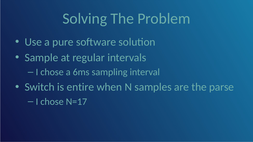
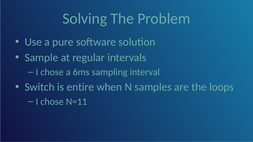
parse: parse -> loops
N=17: N=17 -> N=11
